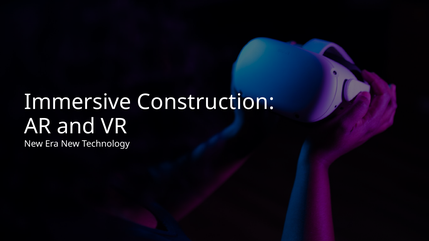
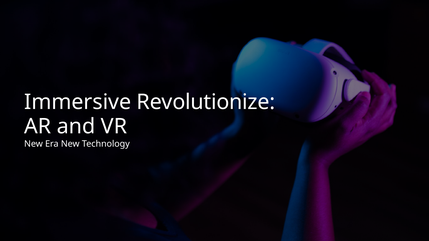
Construction: Construction -> Revolutionize
